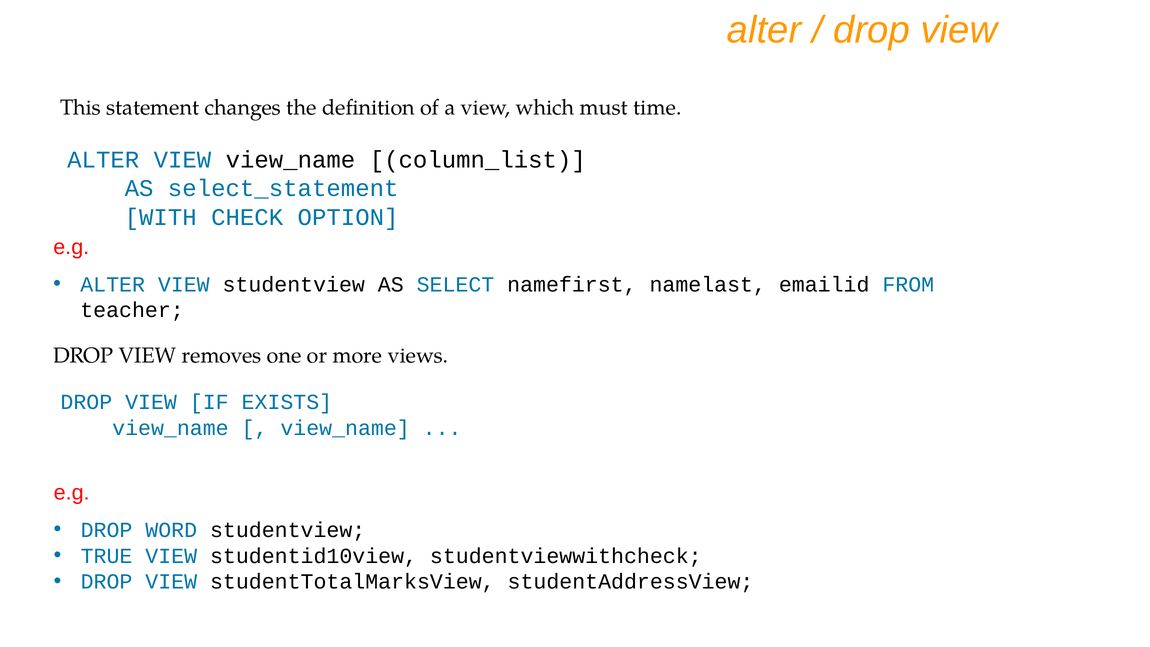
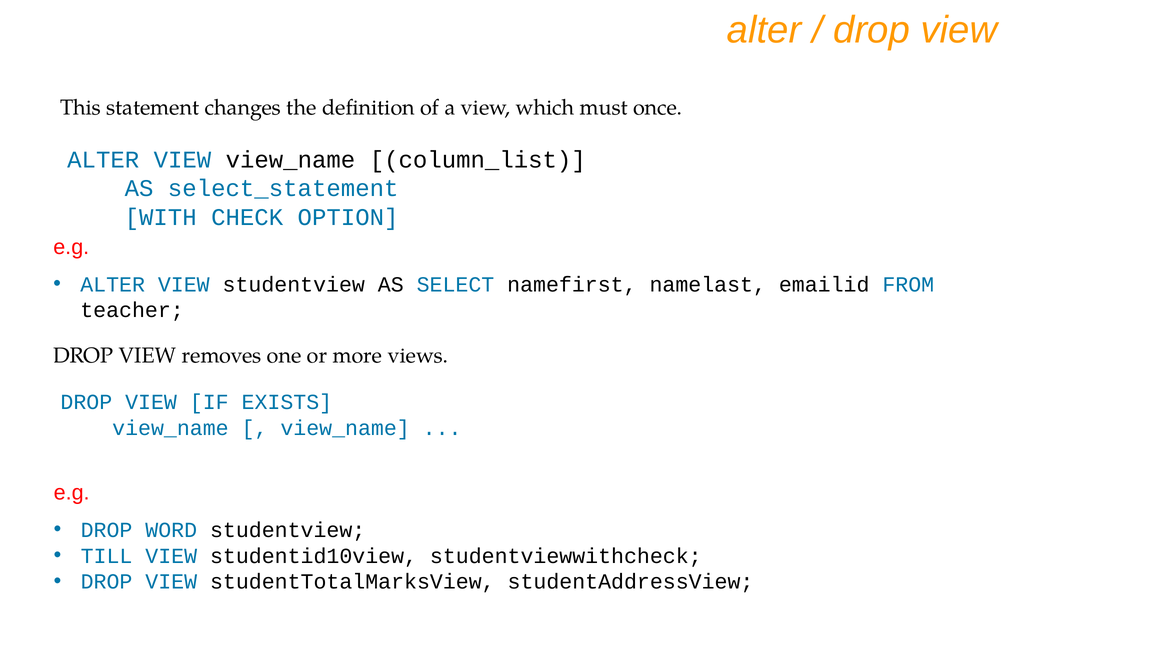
time: time -> once
TRUE: TRUE -> TILL
